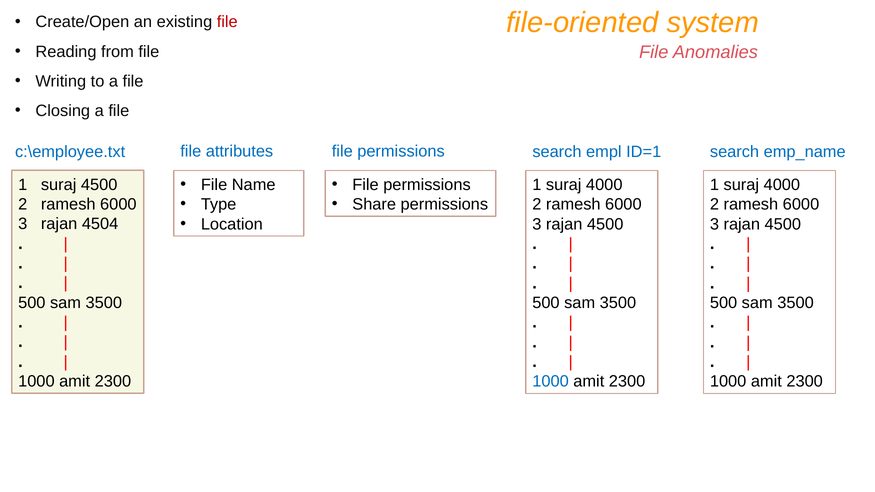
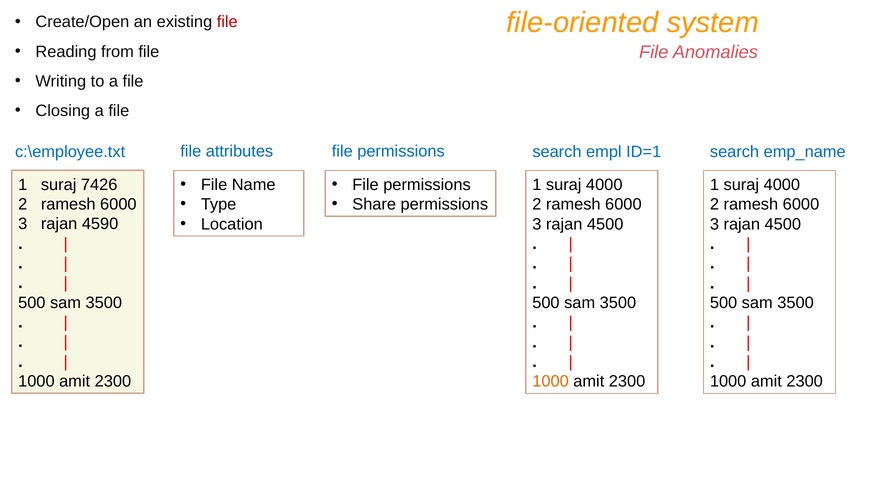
suraj 4500: 4500 -> 7426
4504: 4504 -> 4590
1000 at (551, 382) colour: blue -> orange
